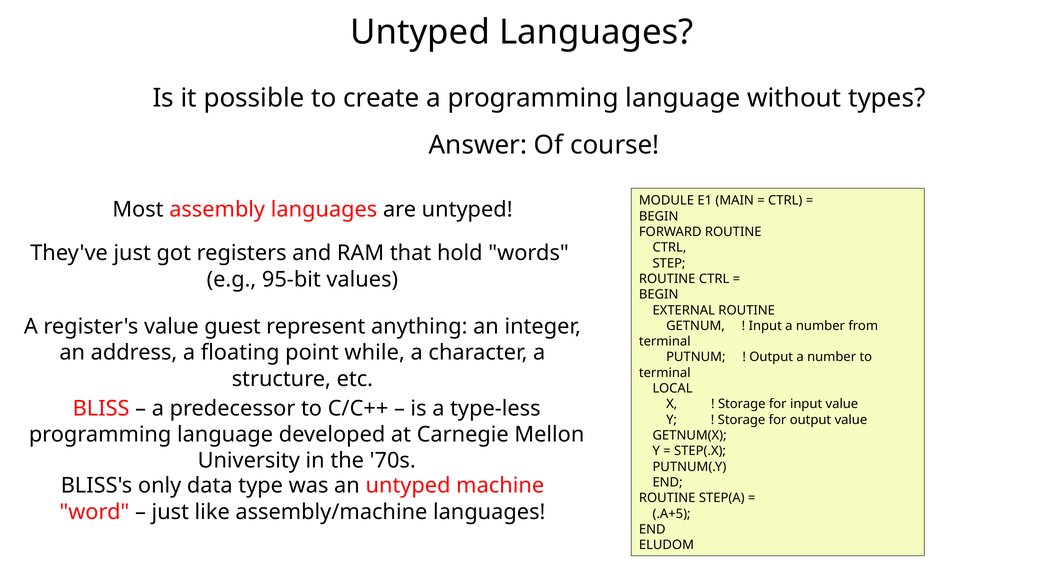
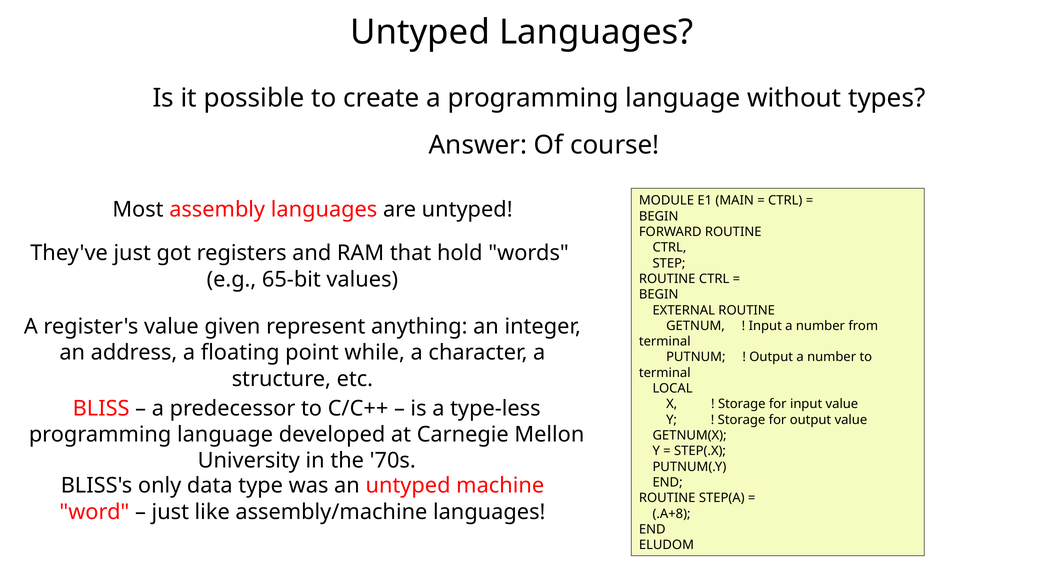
95-bit: 95-bit -> 65-bit
guest: guest -> given
.A+5: .A+5 -> .A+8
